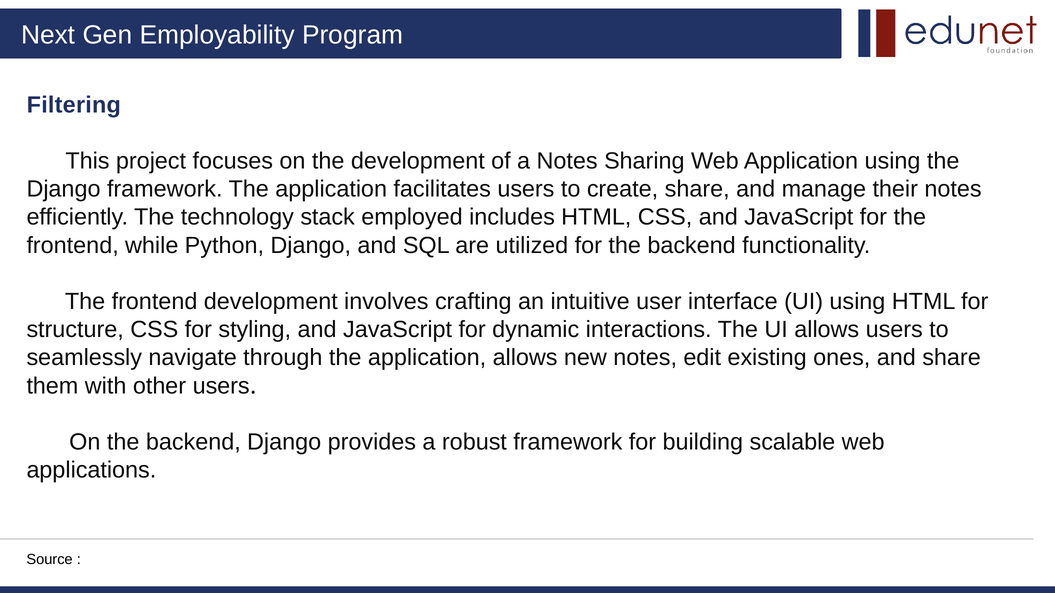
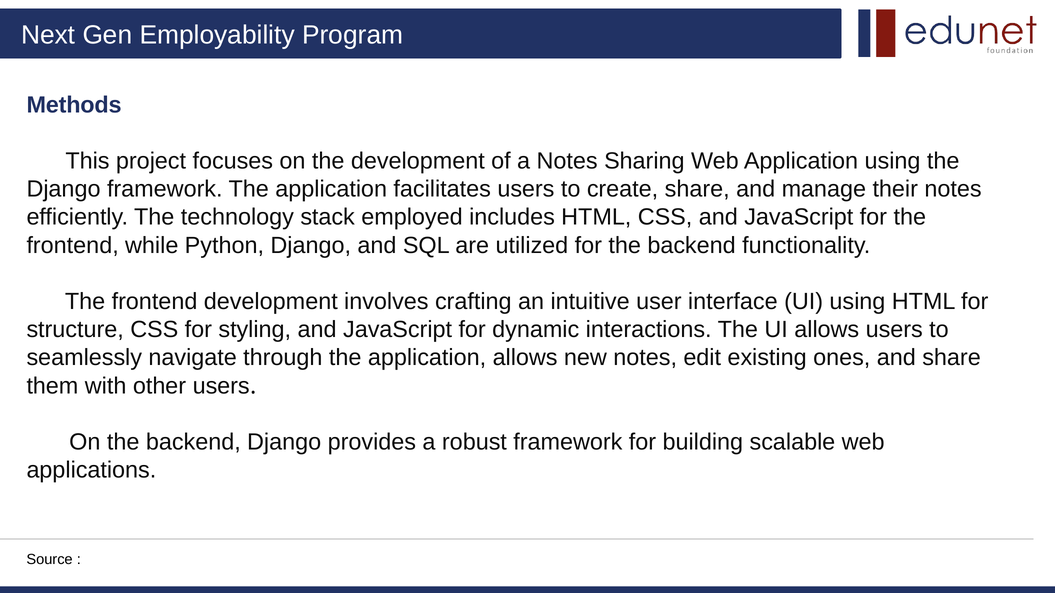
Filtering: Filtering -> Methods
